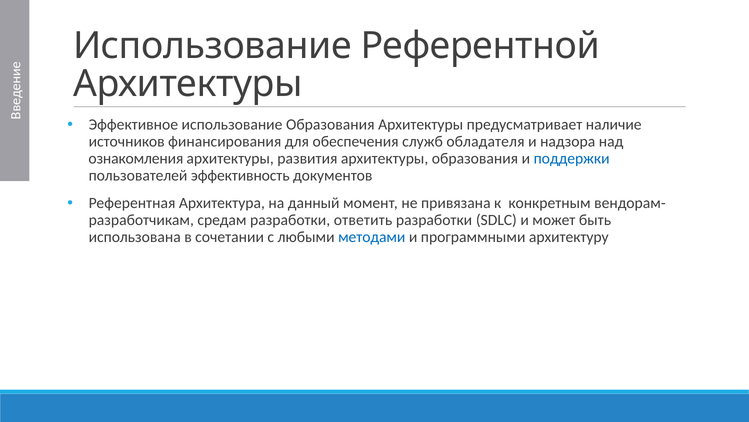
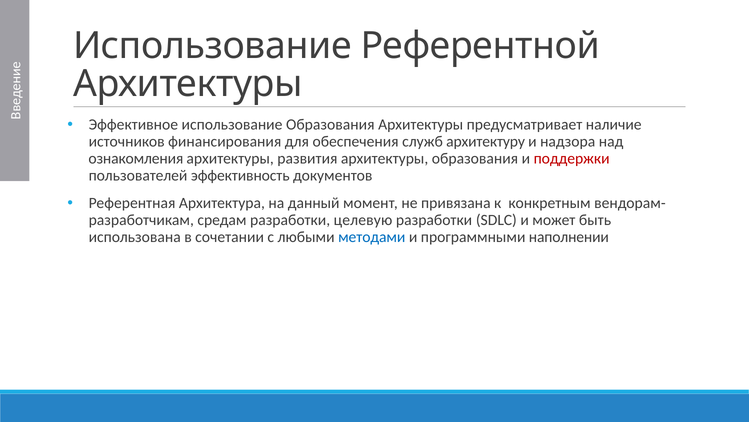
обладателя: обладателя -> архитектуру
поддержки colour: blue -> red
ответить: ответить -> целевую
архитектуру: архитектуру -> наполнении
